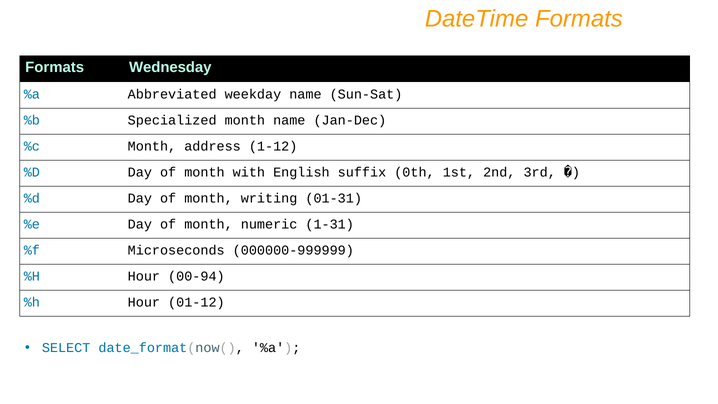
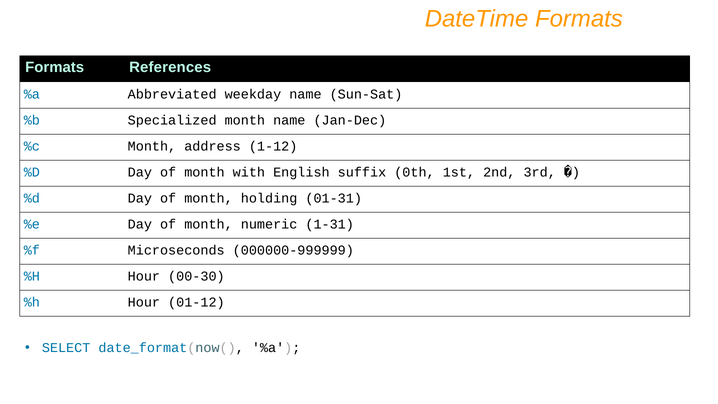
Wednesday: Wednesday -> References
writing: writing -> holding
00-94: 00-94 -> 00-30
